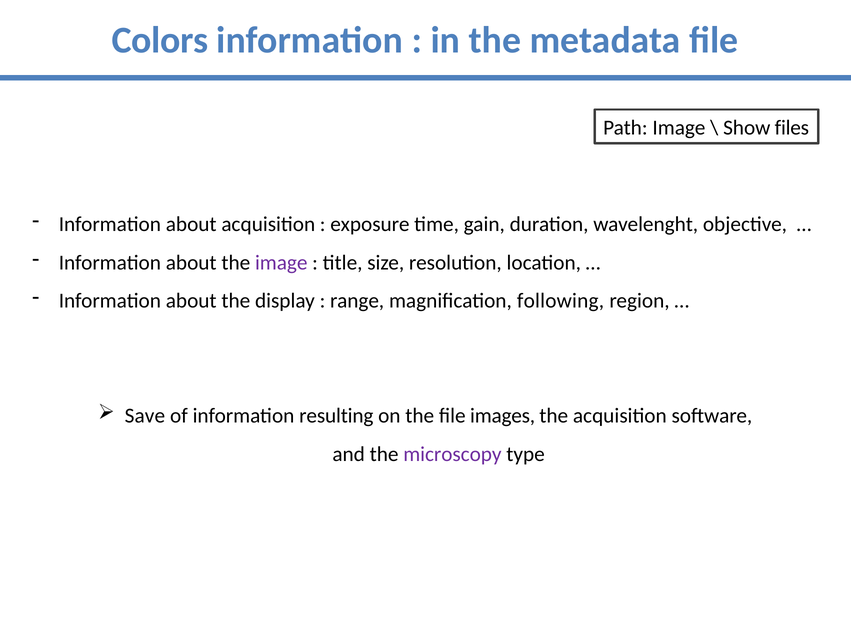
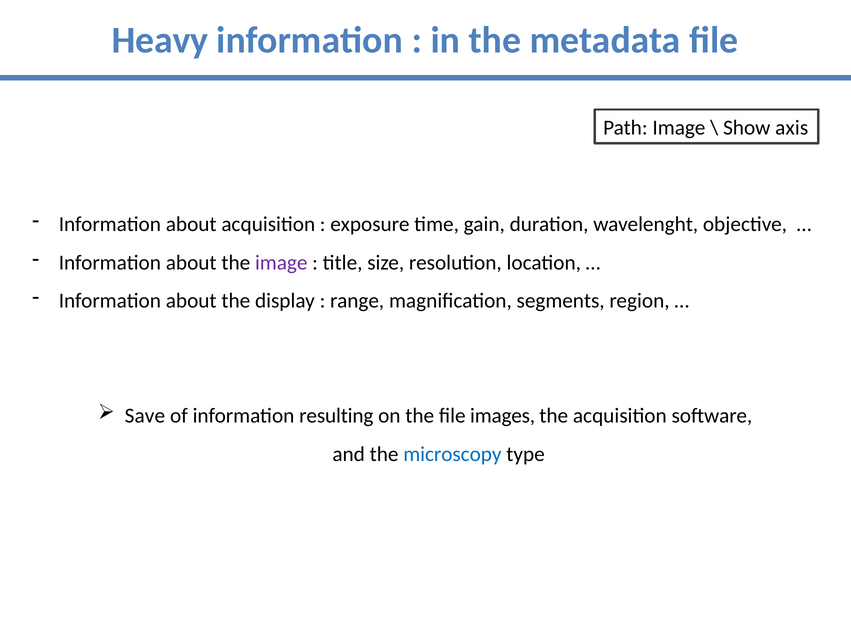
Colors: Colors -> Heavy
files: files -> axis
following: following -> segments
microscopy colour: purple -> blue
